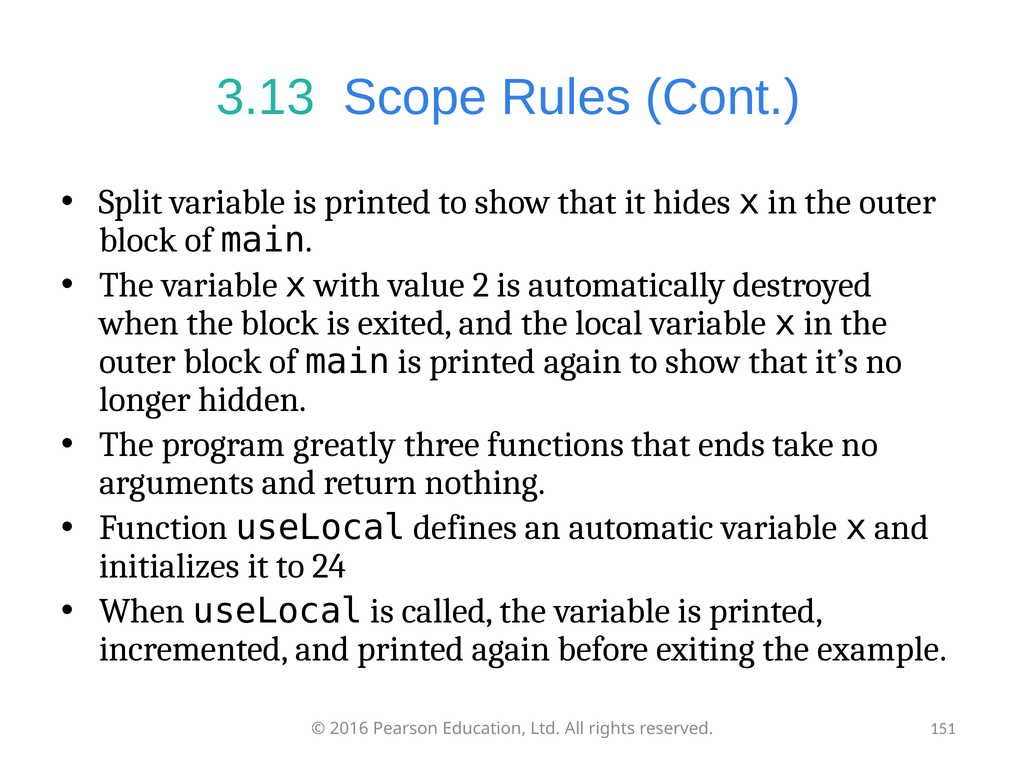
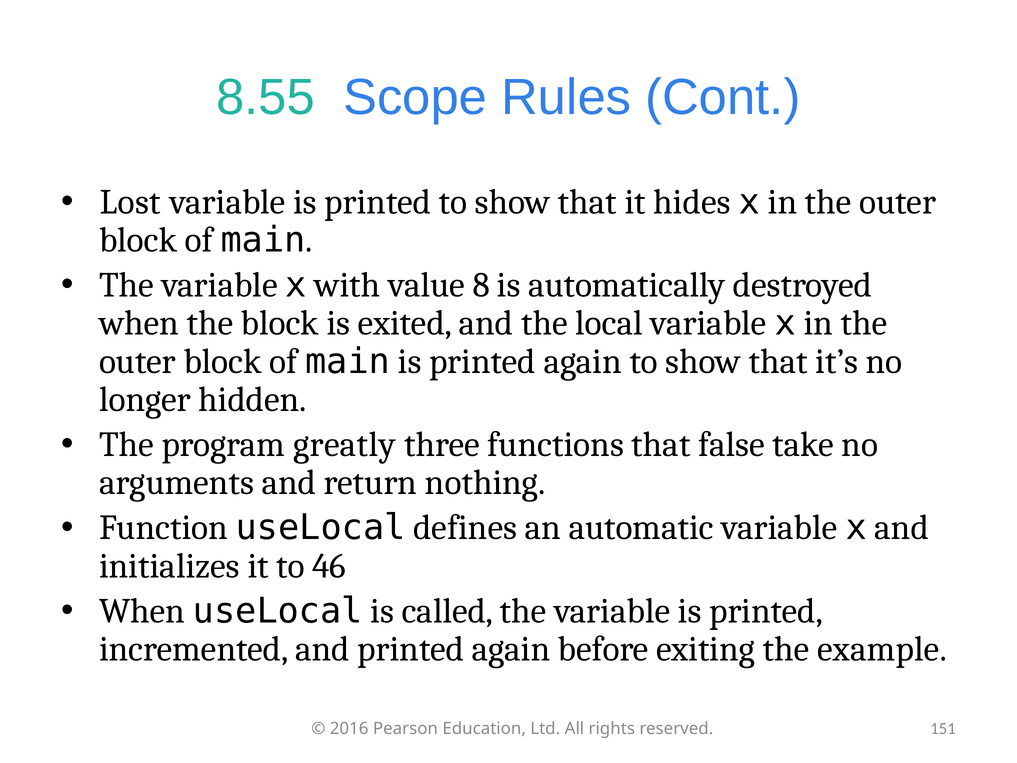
3.13: 3.13 -> 8.55
Split: Split -> Lost
2: 2 -> 8
ends: ends -> false
24: 24 -> 46
